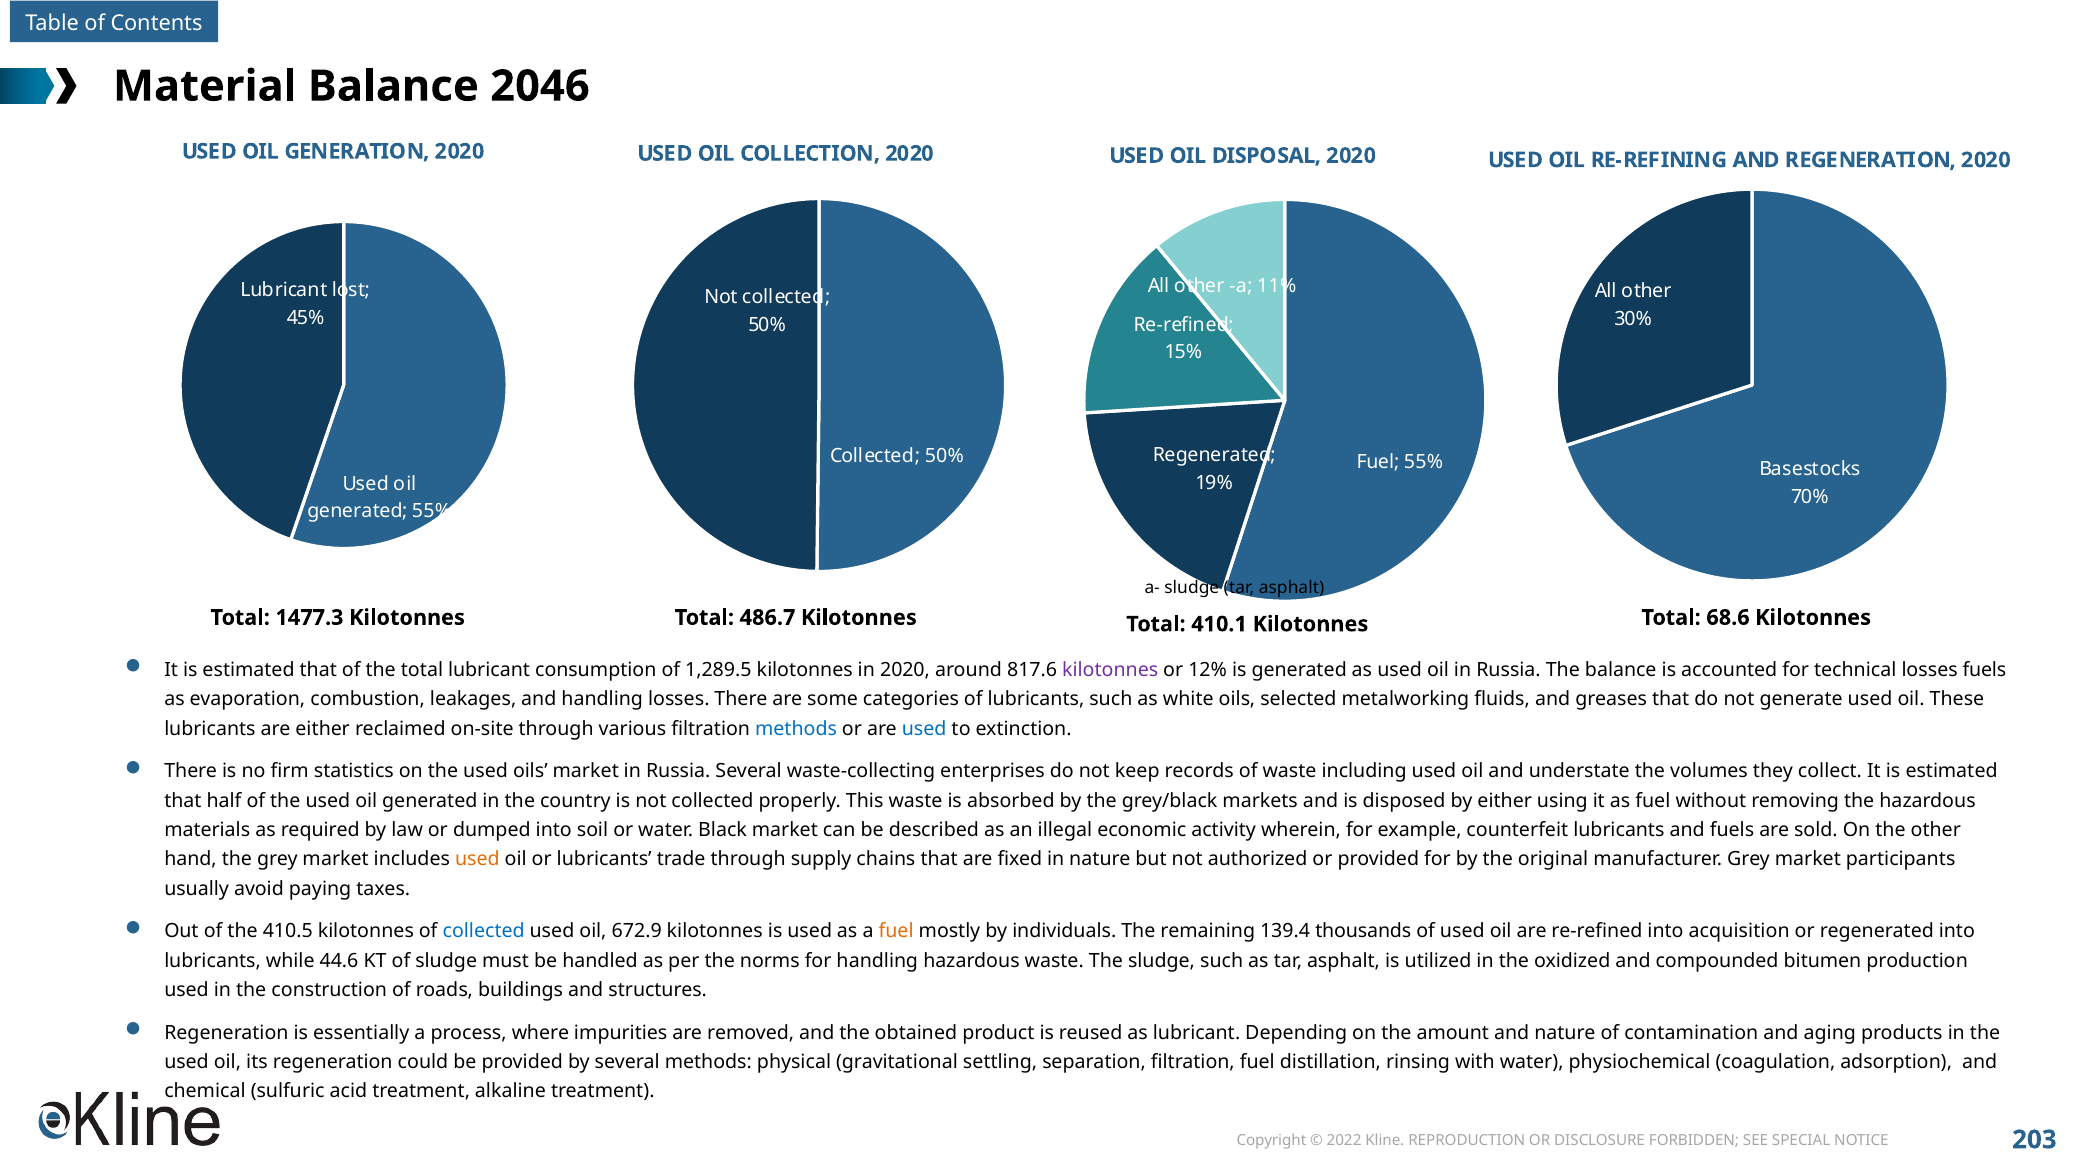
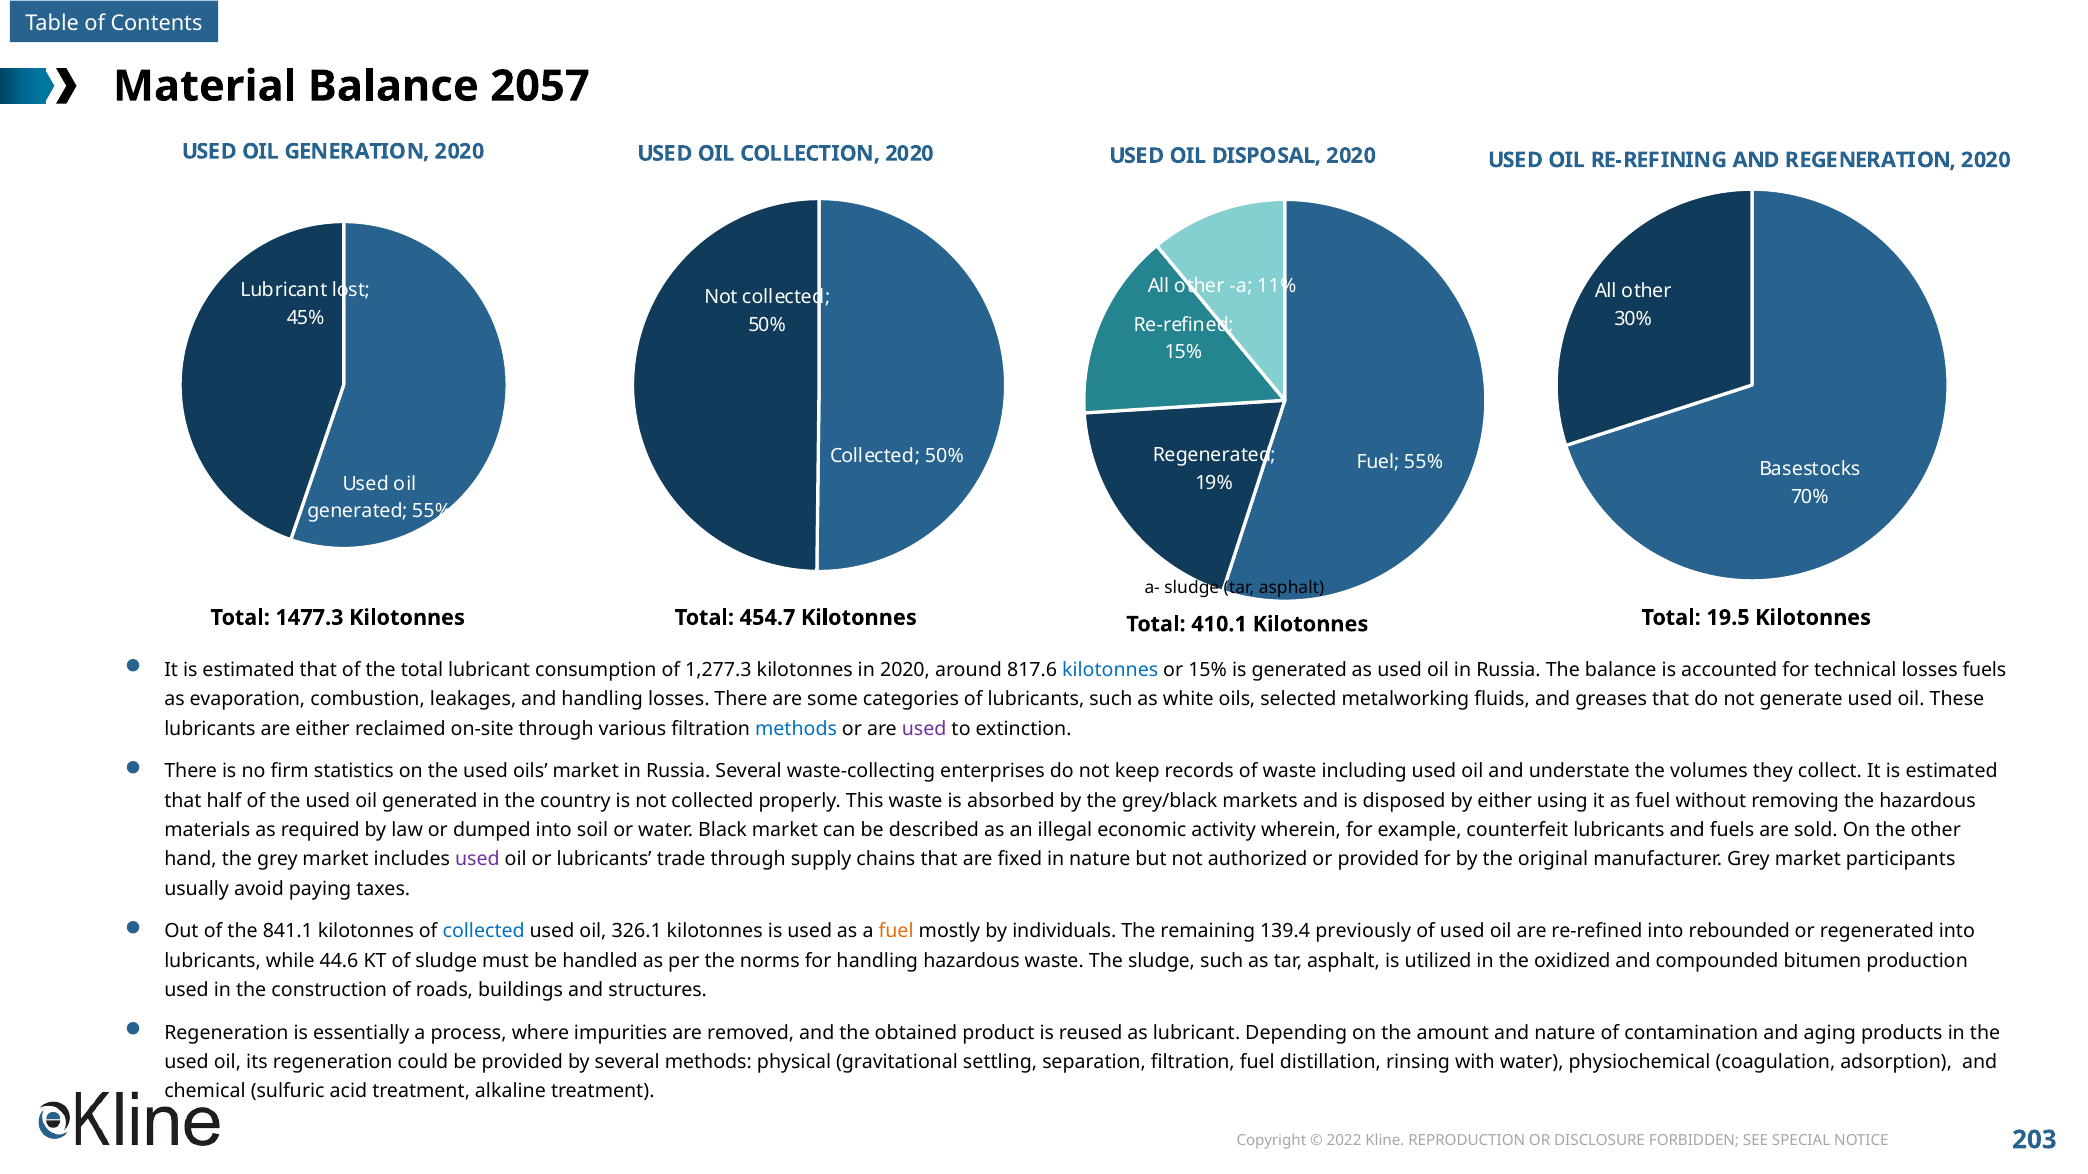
2046: 2046 -> 2057
486.7: 486.7 -> 454.7
68.6: 68.6 -> 19.5
1,289.5: 1,289.5 -> 1,277.3
kilotonnes at (1110, 670) colour: purple -> blue
or 12%: 12% -> 15%
used at (924, 729) colour: blue -> purple
used at (477, 860) colour: orange -> purple
410.5: 410.5 -> 841.1
672.9: 672.9 -> 326.1
thousands: thousands -> previously
acquisition: acquisition -> rebounded
